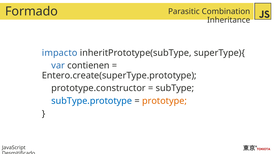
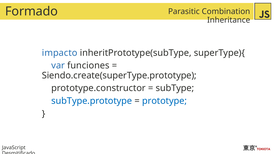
contienen: contienen -> funciones
Entero.create(superType.prototype: Entero.create(superType.prototype -> Siendo.create(superType.prototype
prototype colour: orange -> blue
